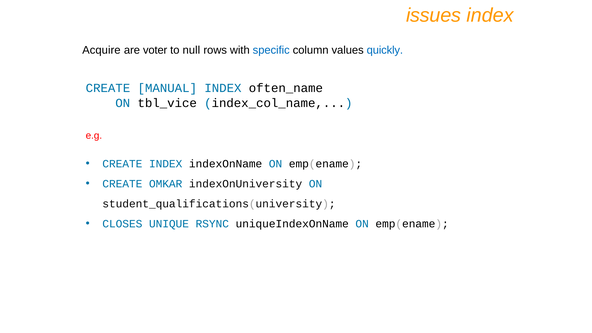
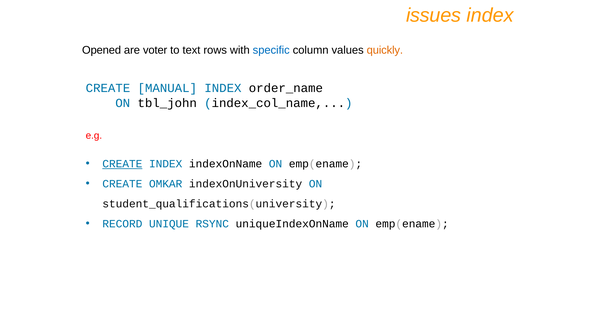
Acquire: Acquire -> Opened
null: null -> text
quickly colour: blue -> orange
often_name: often_name -> order_name
tbl_vice: tbl_vice -> tbl_john
CREATE at (122, 164) underline: none -> present
CLOSES: CLOSES -> RECORD
